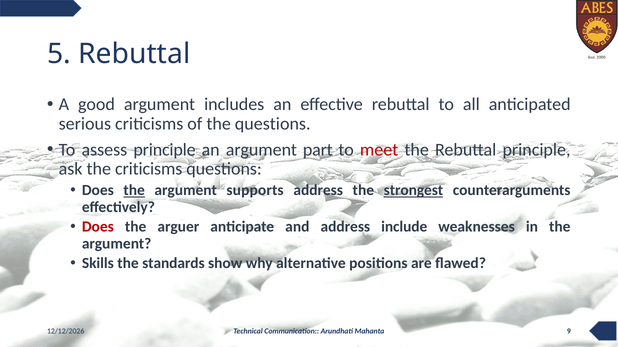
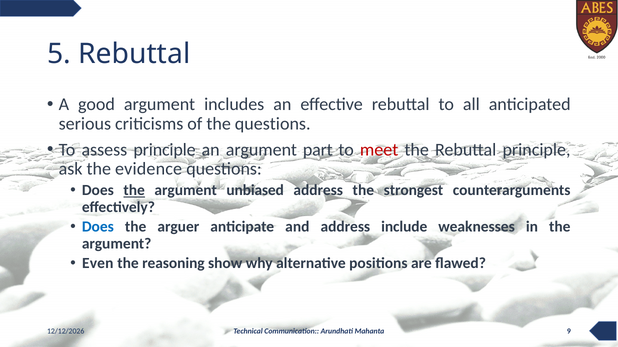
the criticisms: criticisms -> evidence
supports: supports -> unbiased
strongest underline: present -> none
Does at (98, 227) colour: red -> blue
Skills: Skills -> Even
standards: standards -> reasoning
